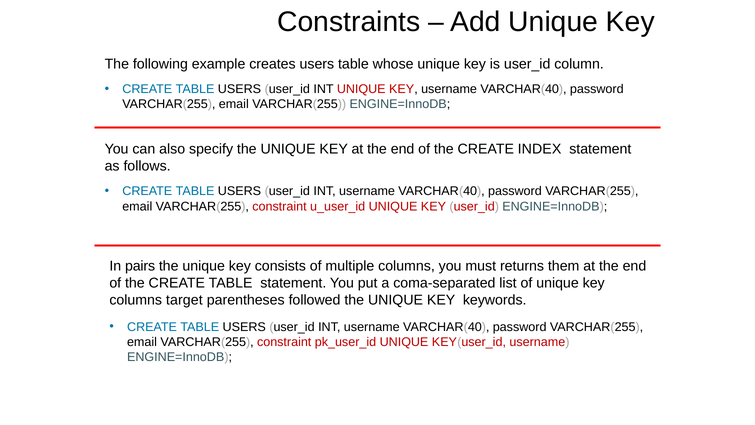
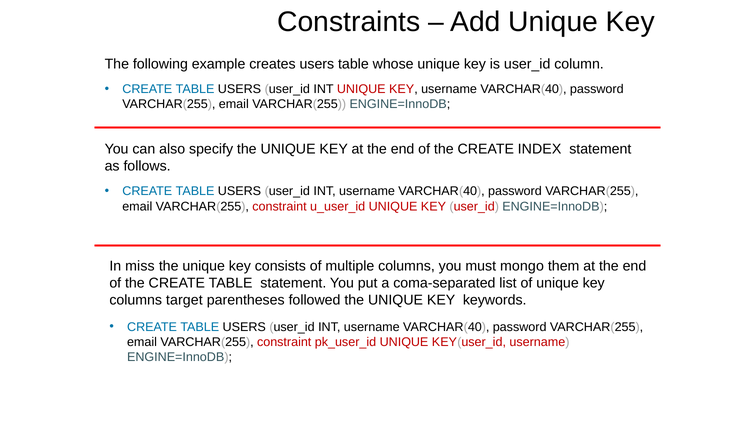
pairs: pairs -> miss
returns: returns -> mongo
